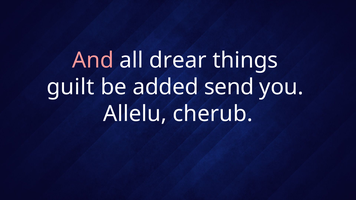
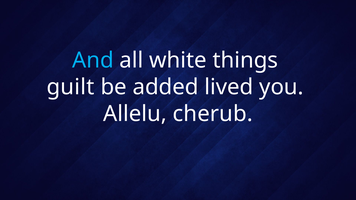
And colour: pink -> light blue
drear: drear -> white
send: send -> lived
